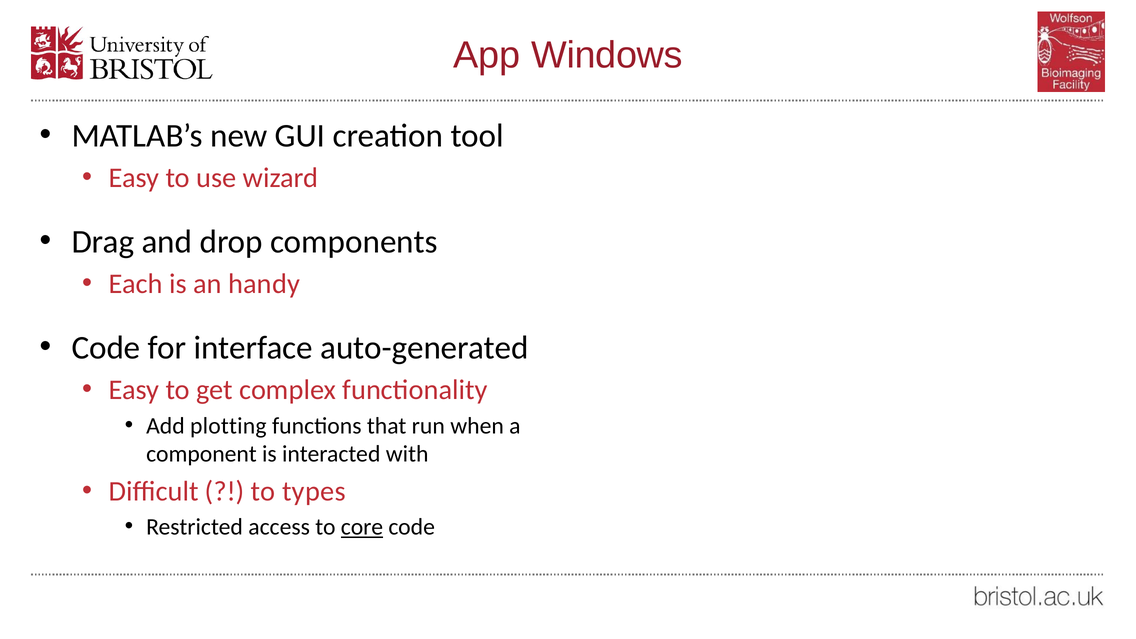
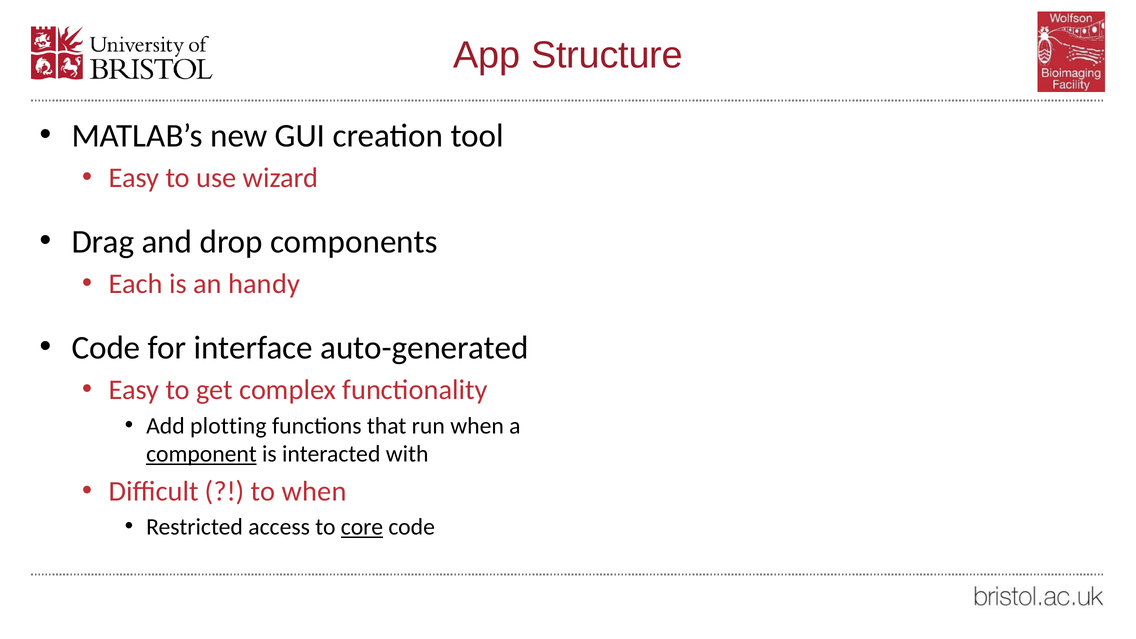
Windows: Windows -> Structure
component underline: none -> present
to types: types -> when
